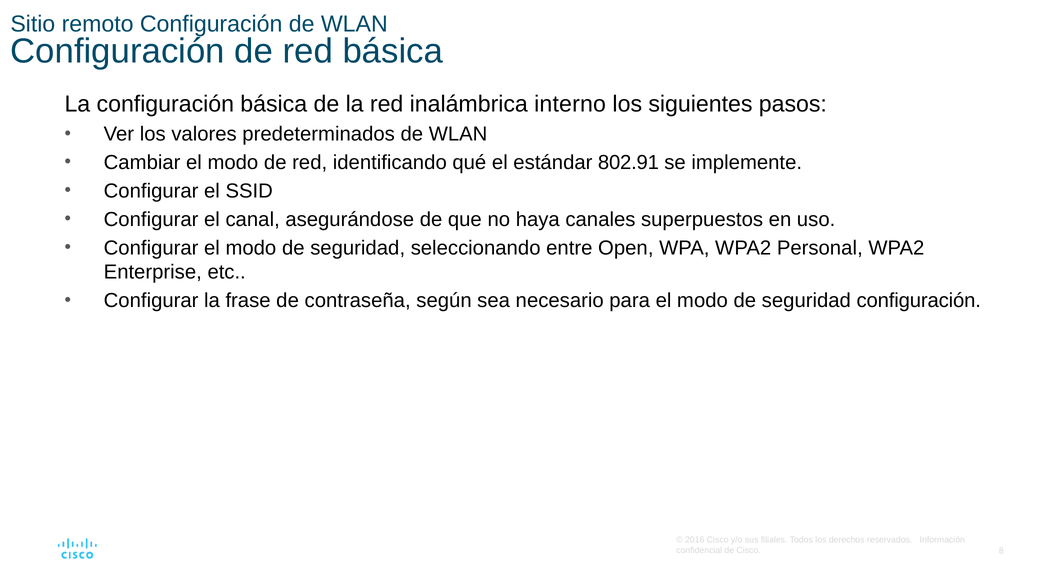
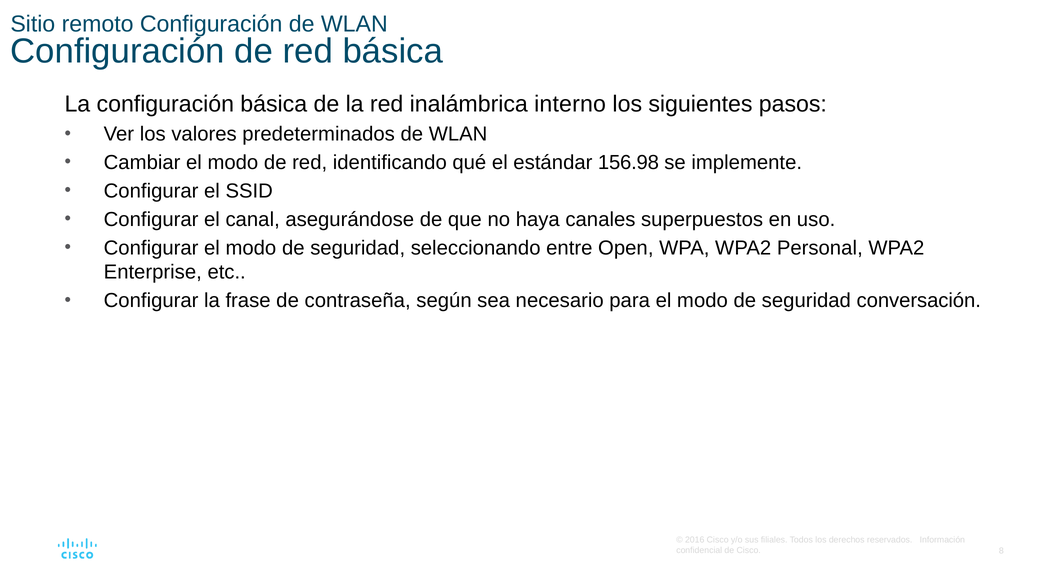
802.91: 802.91 -> 156.98
seguridad configuración: configuración -> conversación
